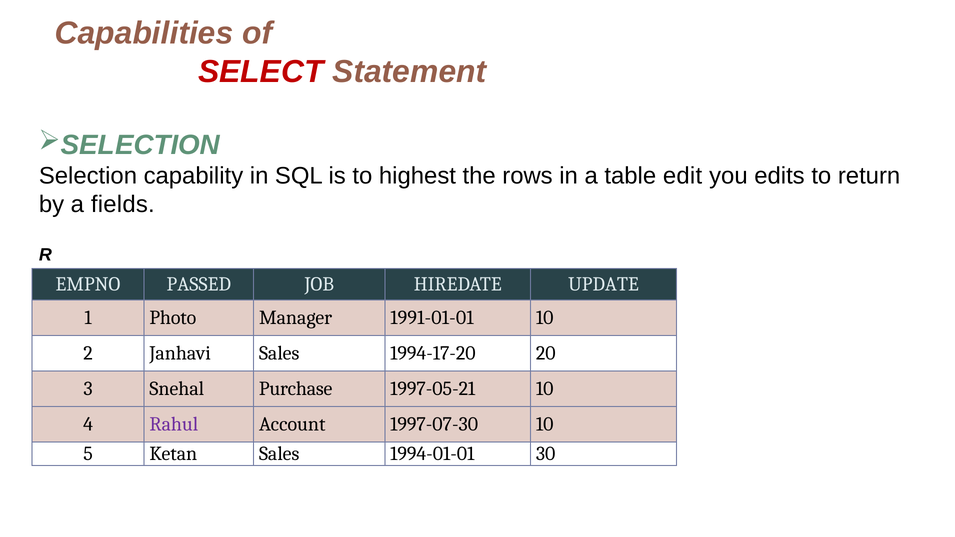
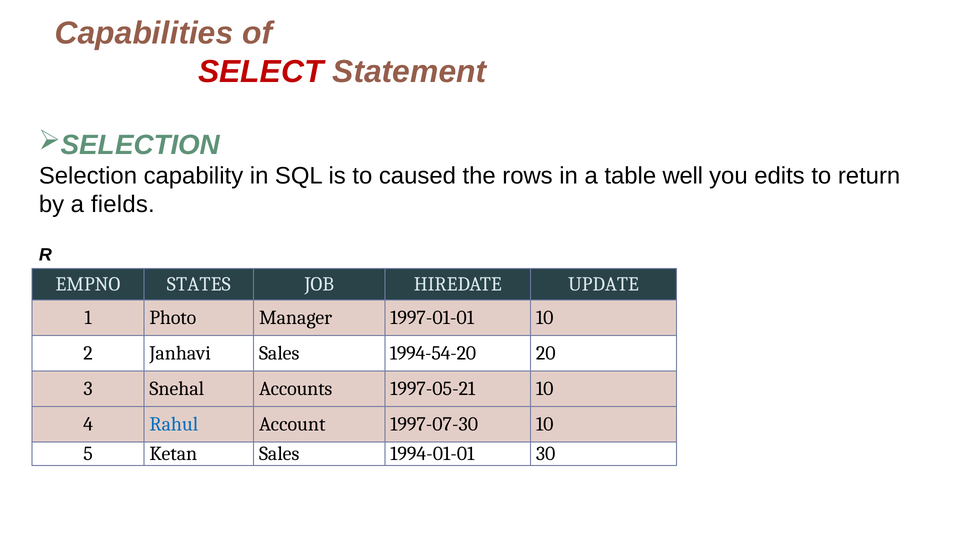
highest: highest -> caused
edit: edit -> well
PASSED: PASSED -> STATES
1991-01-01: 1991-01-01 -> 1997-01-01
1994-17-20: 1994-17-20 -> 1994-54-20
Purchase: Purchase -> Accounts
Rahul colour: purple -> blue
